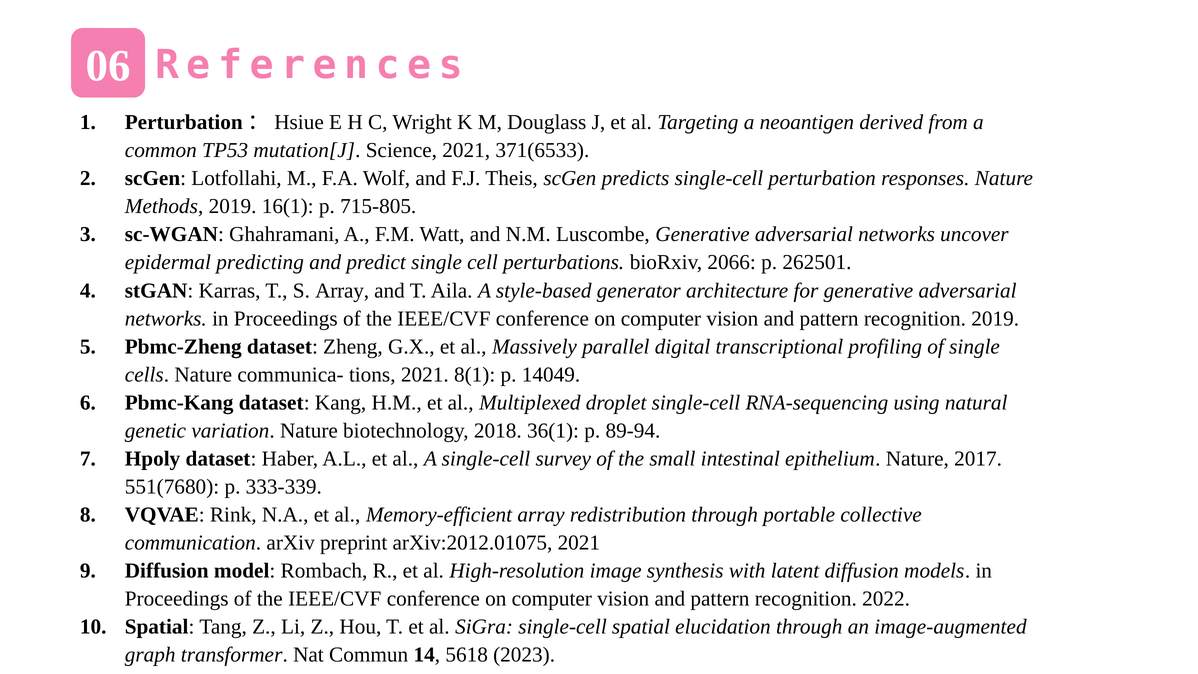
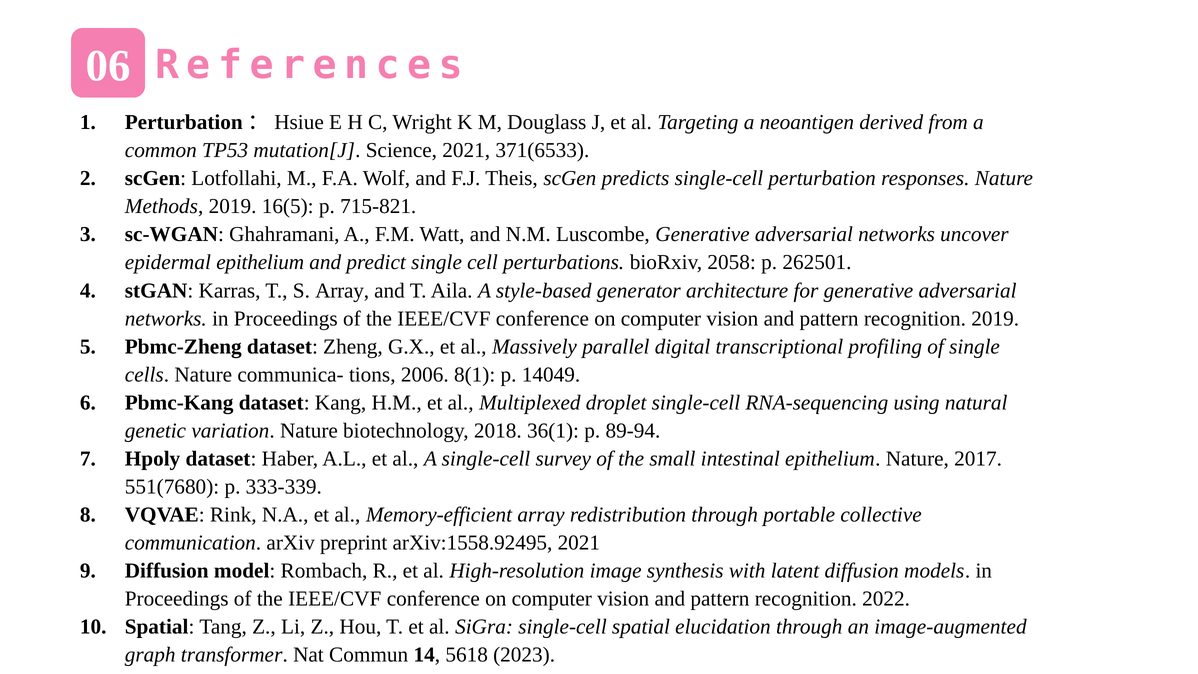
16(1: 16(1 -> 16(5
715-805: 715-805 -> 715-821
epidermal predicting: predicting -> epithelium
2066: 2066 -> 2058
tions 2021: 2021 -> 2006
arXiv:2012.01075: arXiv:2012.01075 -> arXiv:1558.92495
